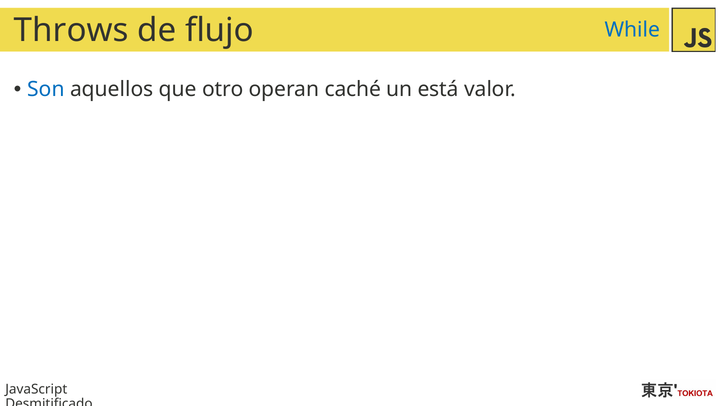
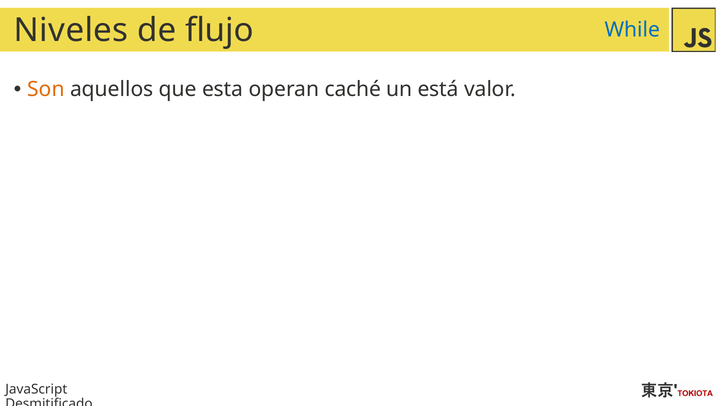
Throws: Throws -> Niveles
Son colour: blue -> orange
otro: otro -> esta
